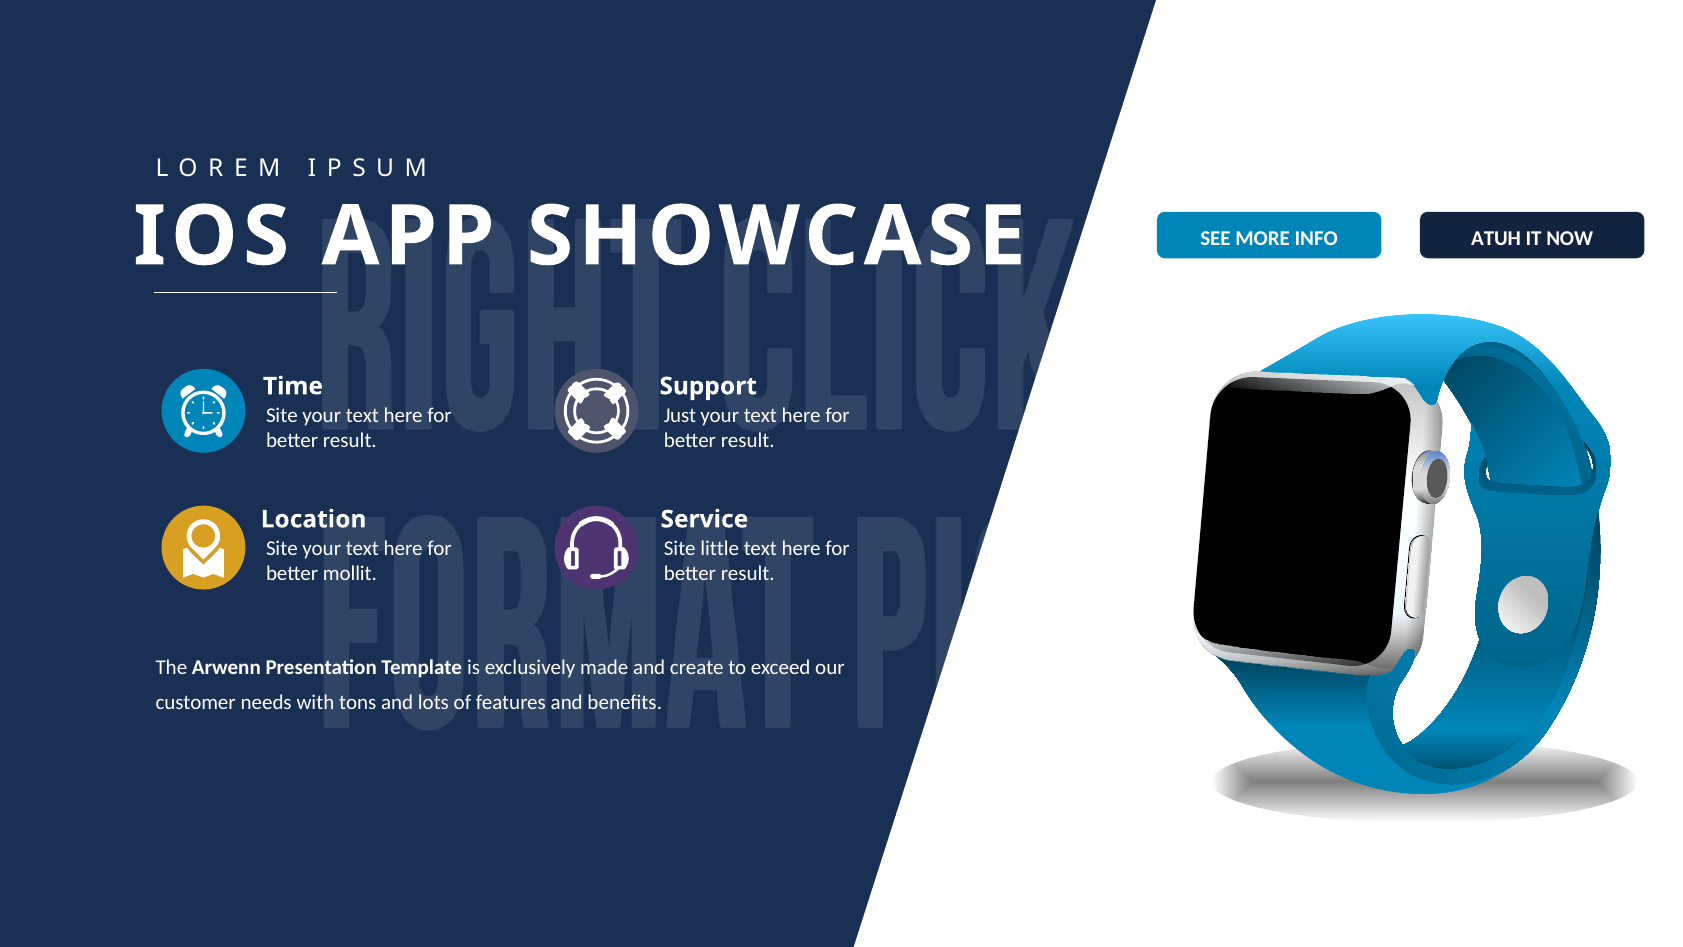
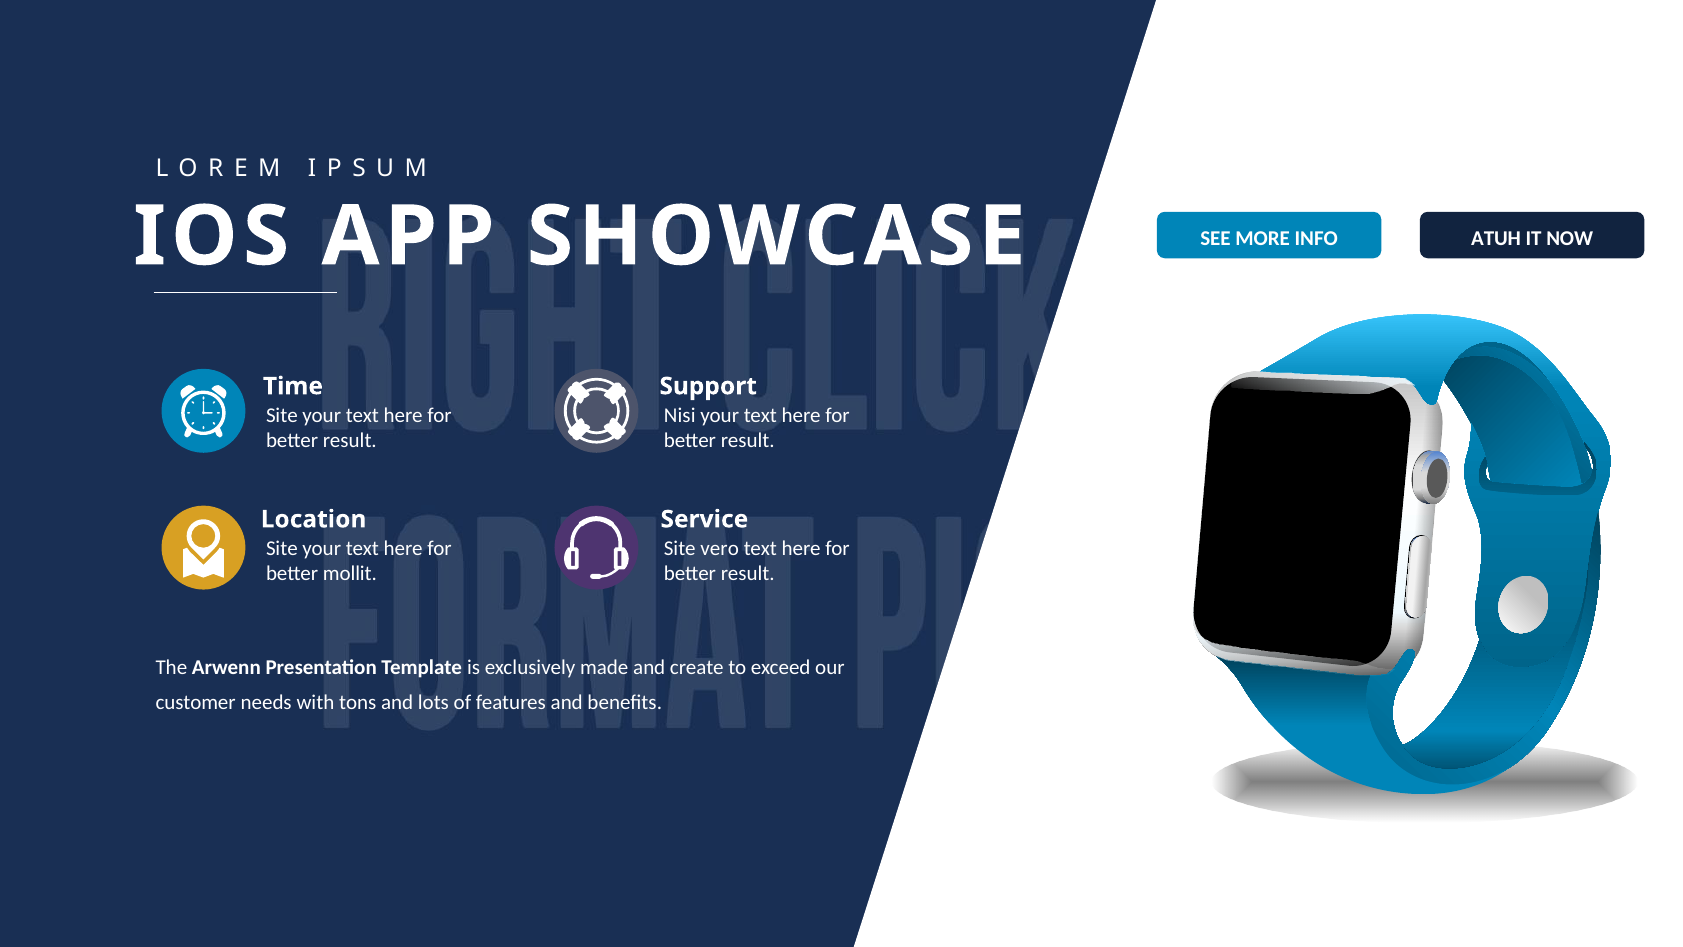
Just: Just -> Nisi
little: little -> vero
